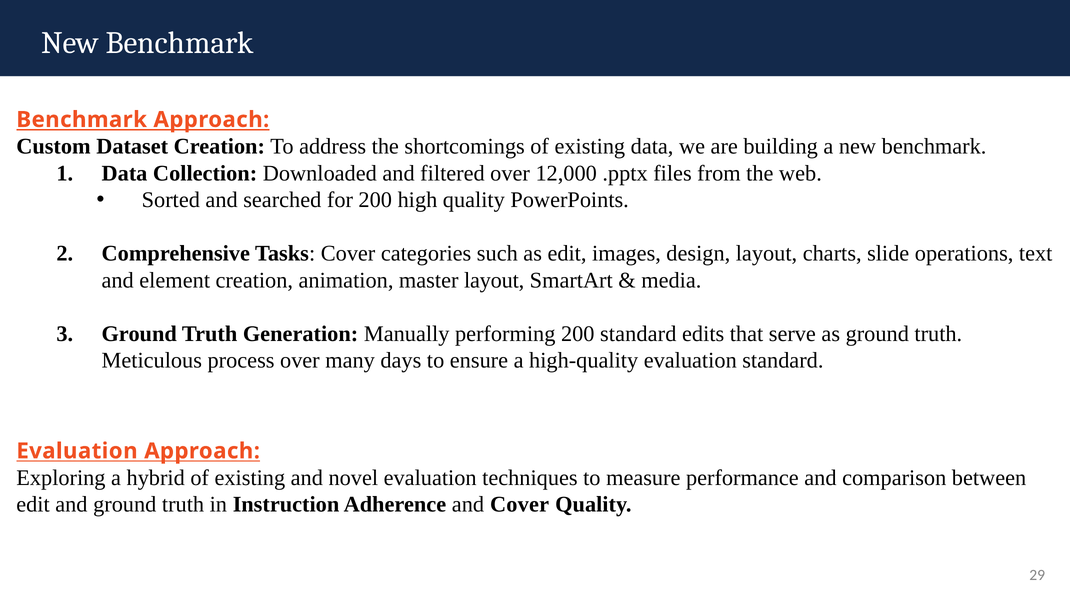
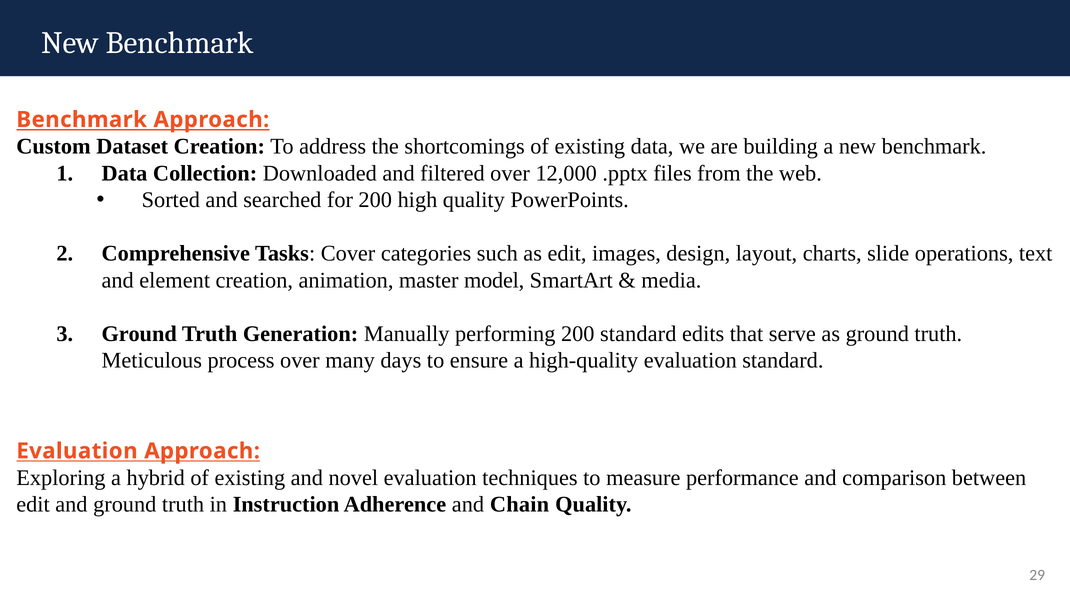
master layout: layout -> model
and Cover: Cover -> Chain
